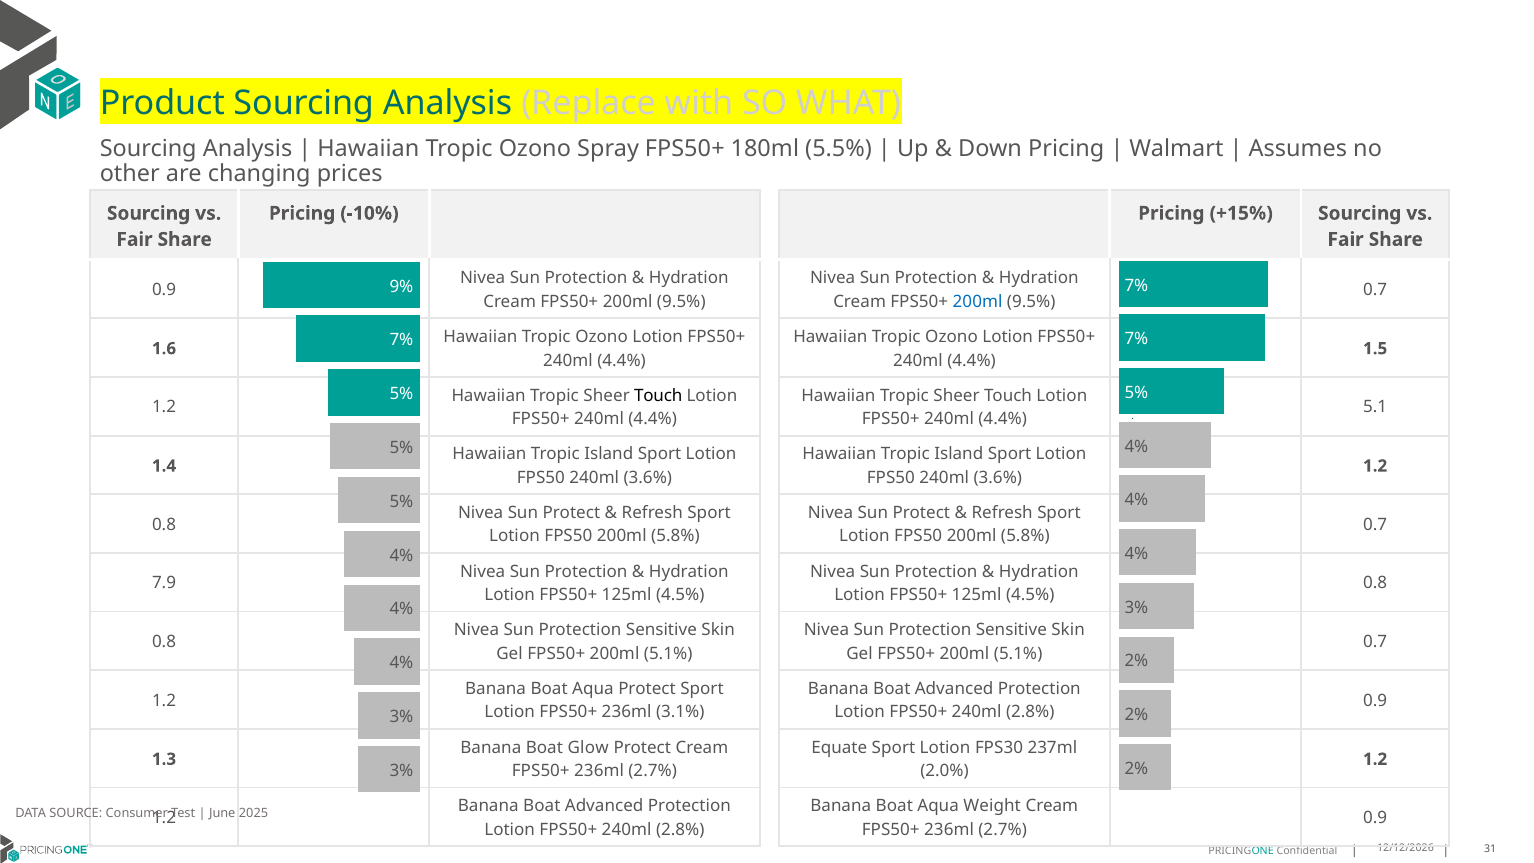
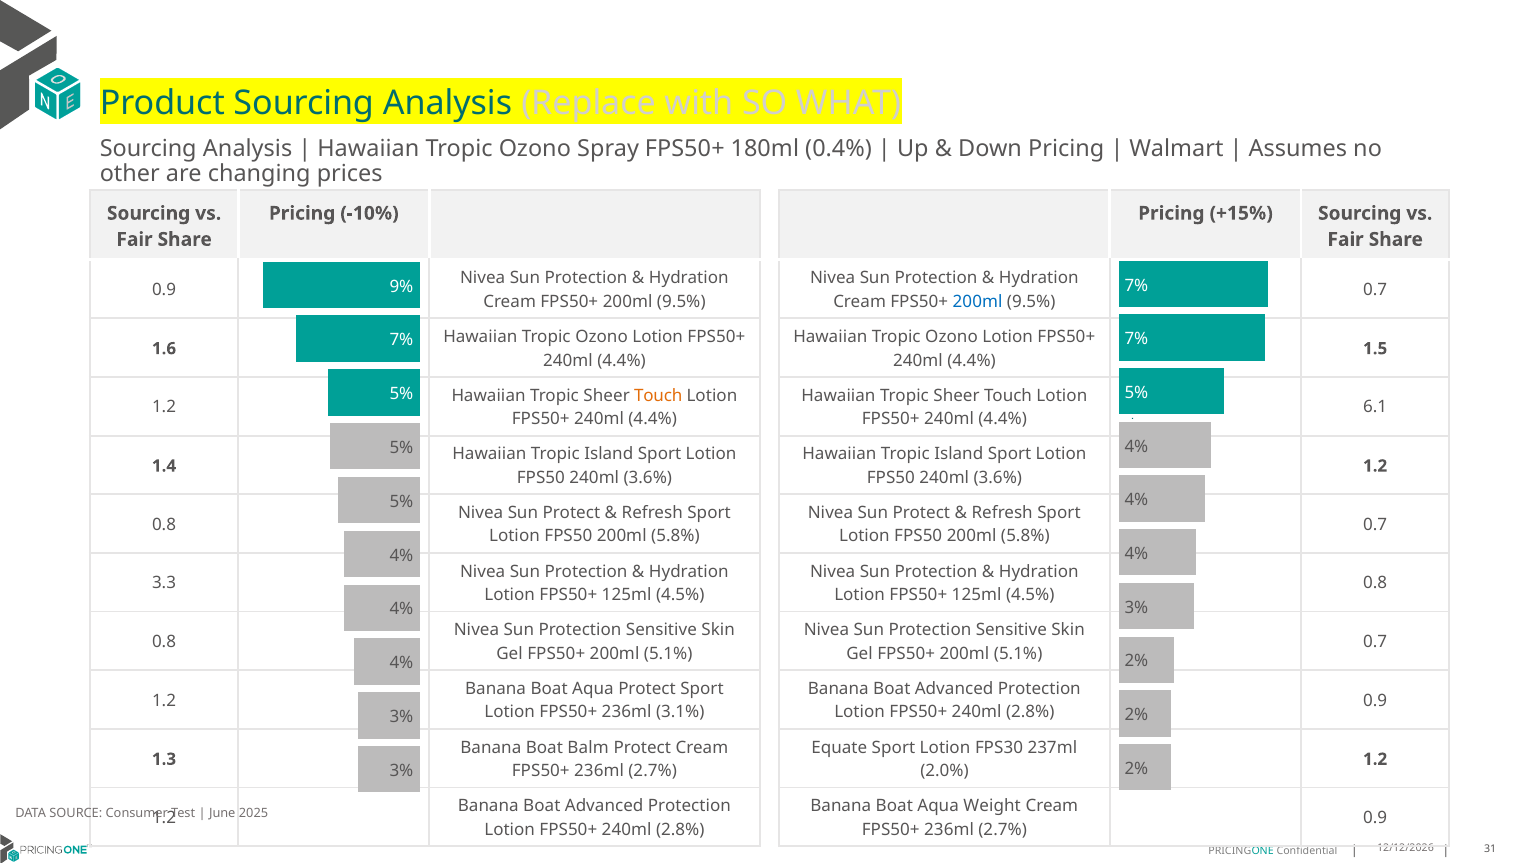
5.5%: 5.5% -> 0.4%
Touch at (658, 395) colour: black -> orange
5.1: 5.1 -> 6.1
7.9: 7.9 -> 3.3
Glow: Glow -> Balm
